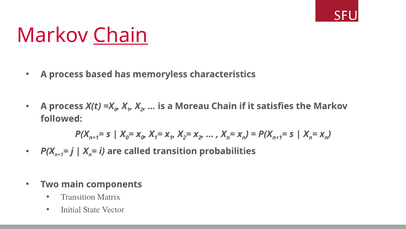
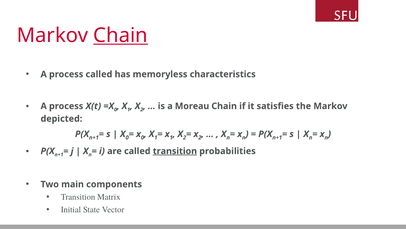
process based: based -> called
followed: followed -> depicted
transition at (175, 151) underline: none -> present
